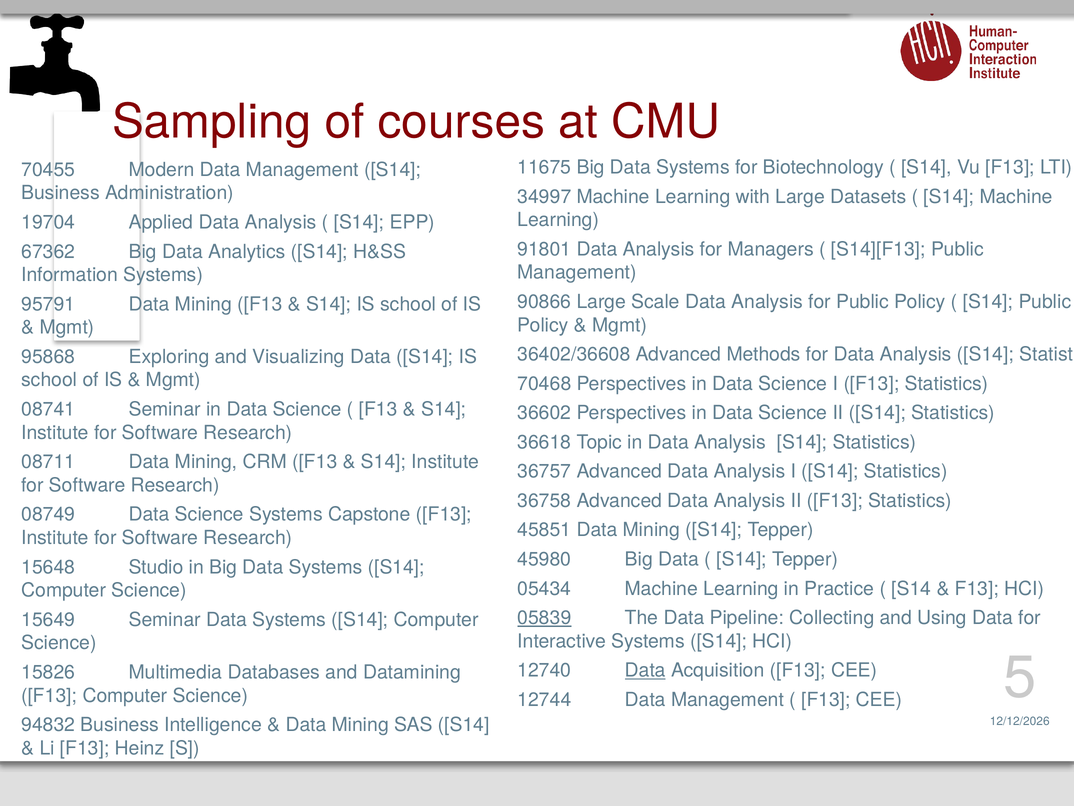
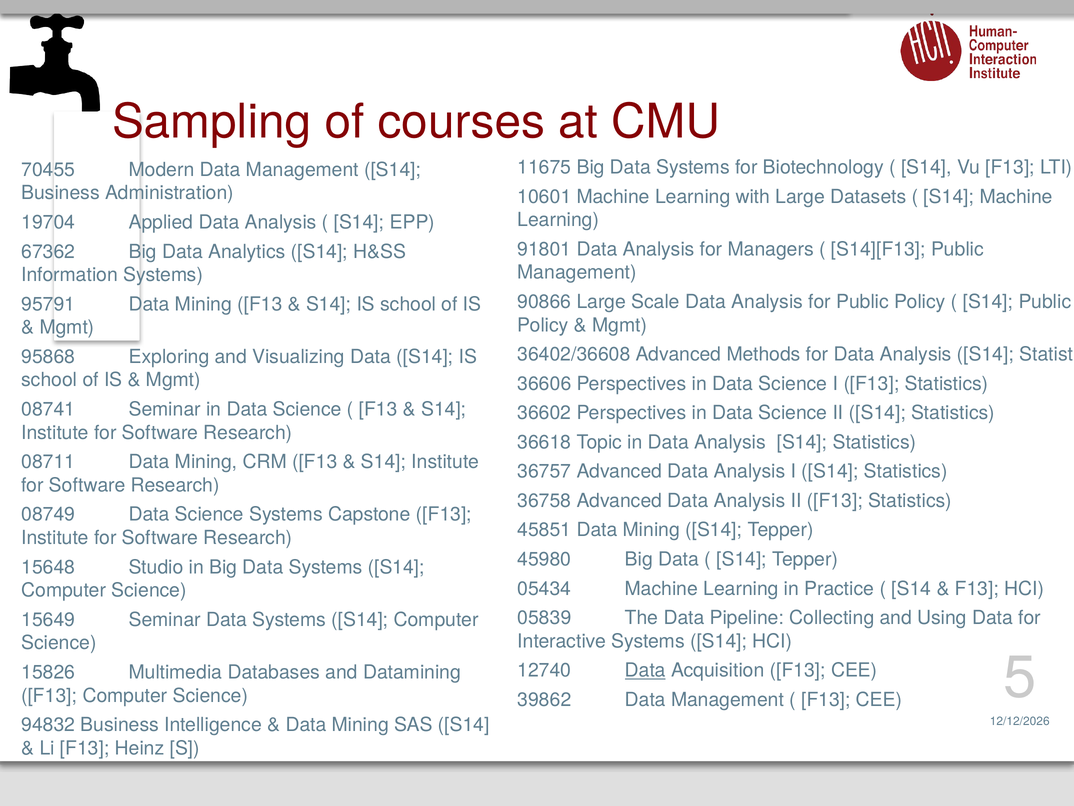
34997: 34997 -> 10601
70468: 70468 -> 36606
05839 underline: present -> none
12744: 12744 -> 39862
